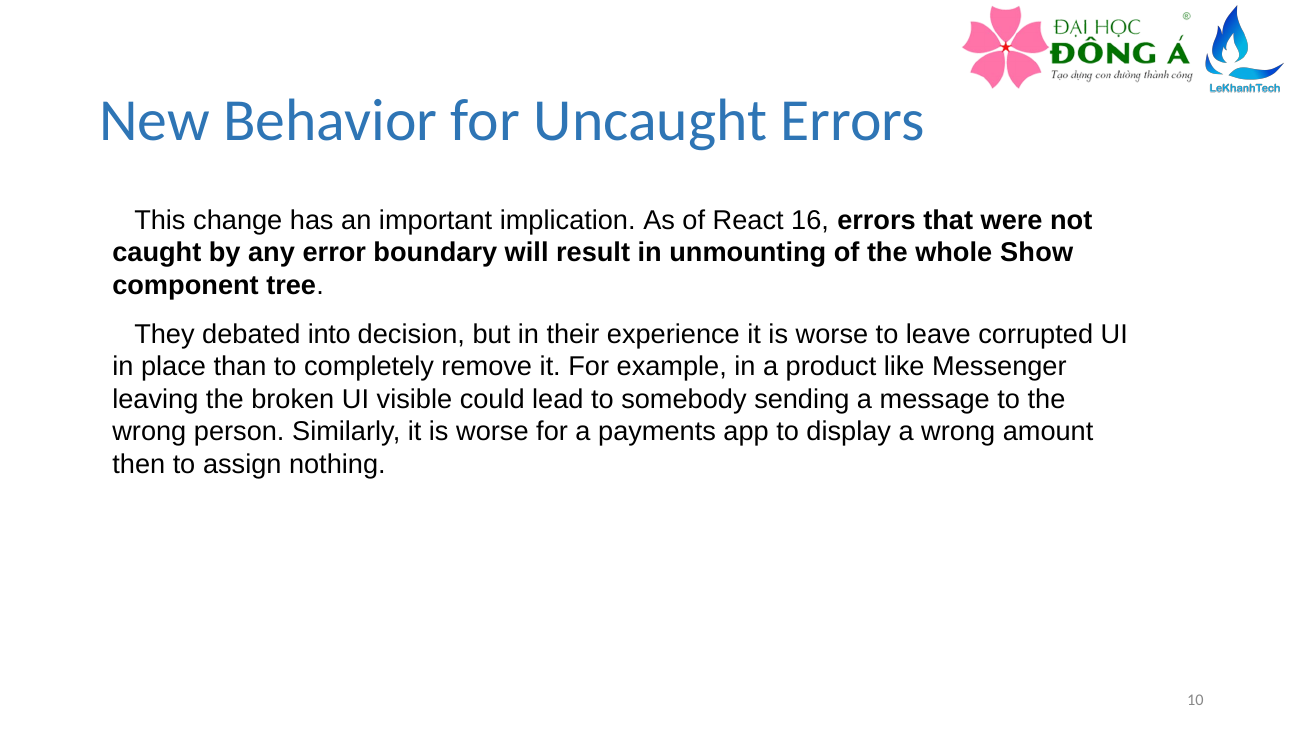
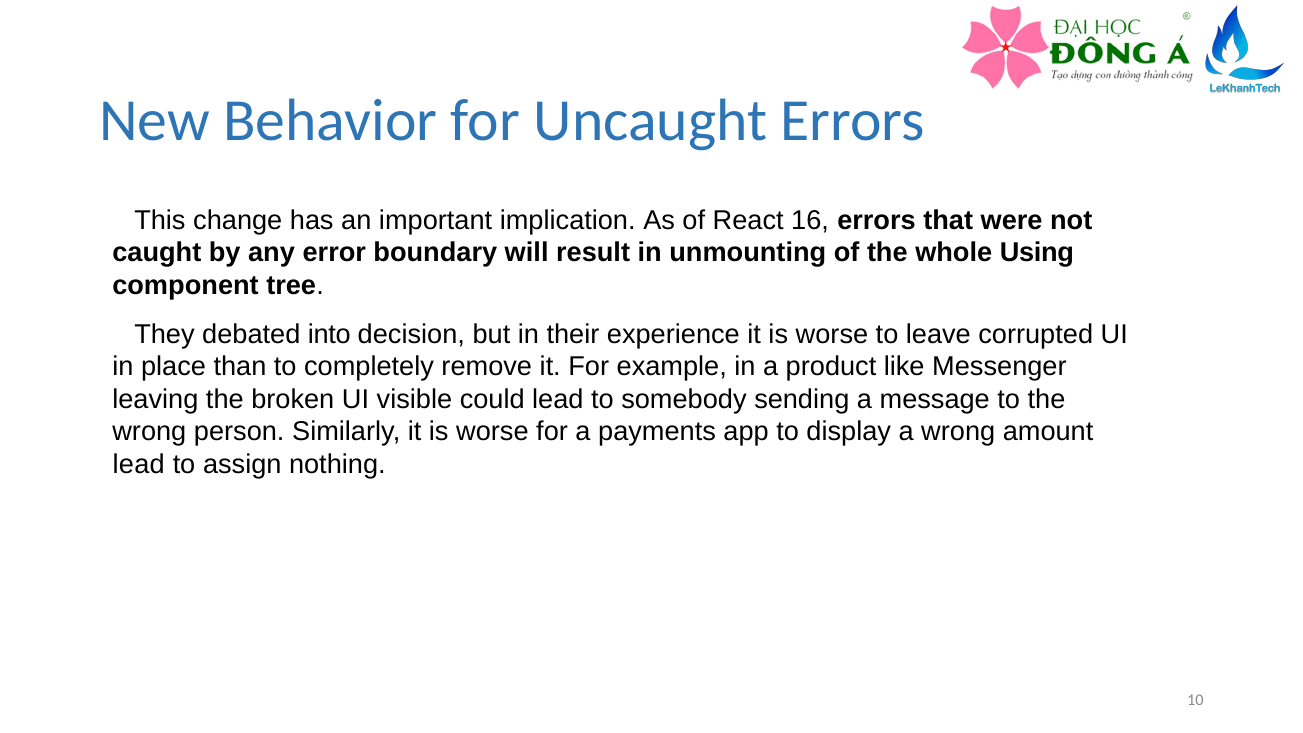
Show: Show -> Using
then at (139, 464): then -> lead
